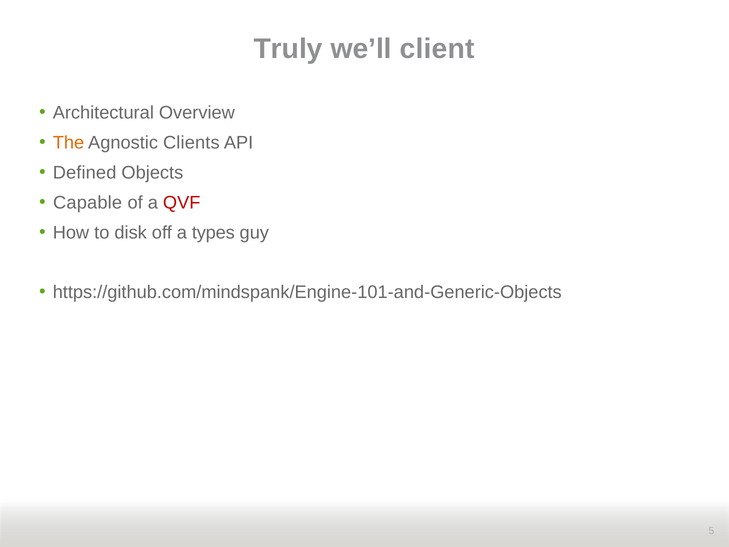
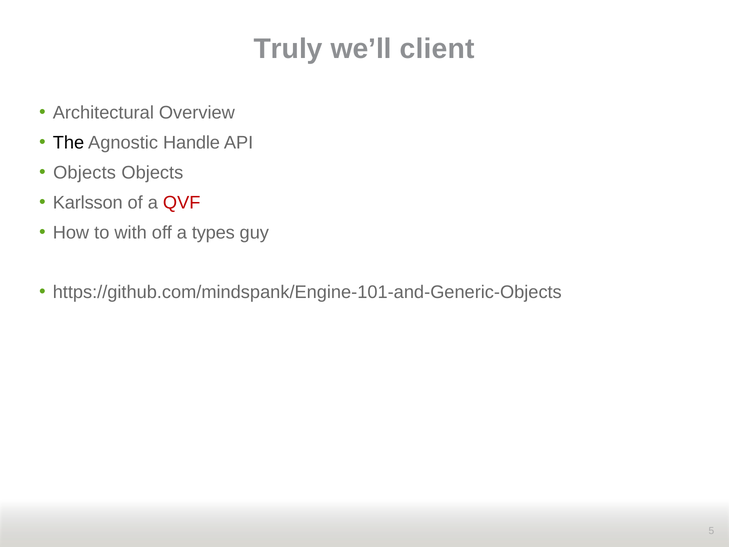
The colour: orange -> black
Clients: Clients -> Handle
Defined at (85, 173): Defined -> Objects
Capable: Capable -> Karlsson
disk: disk -> with
